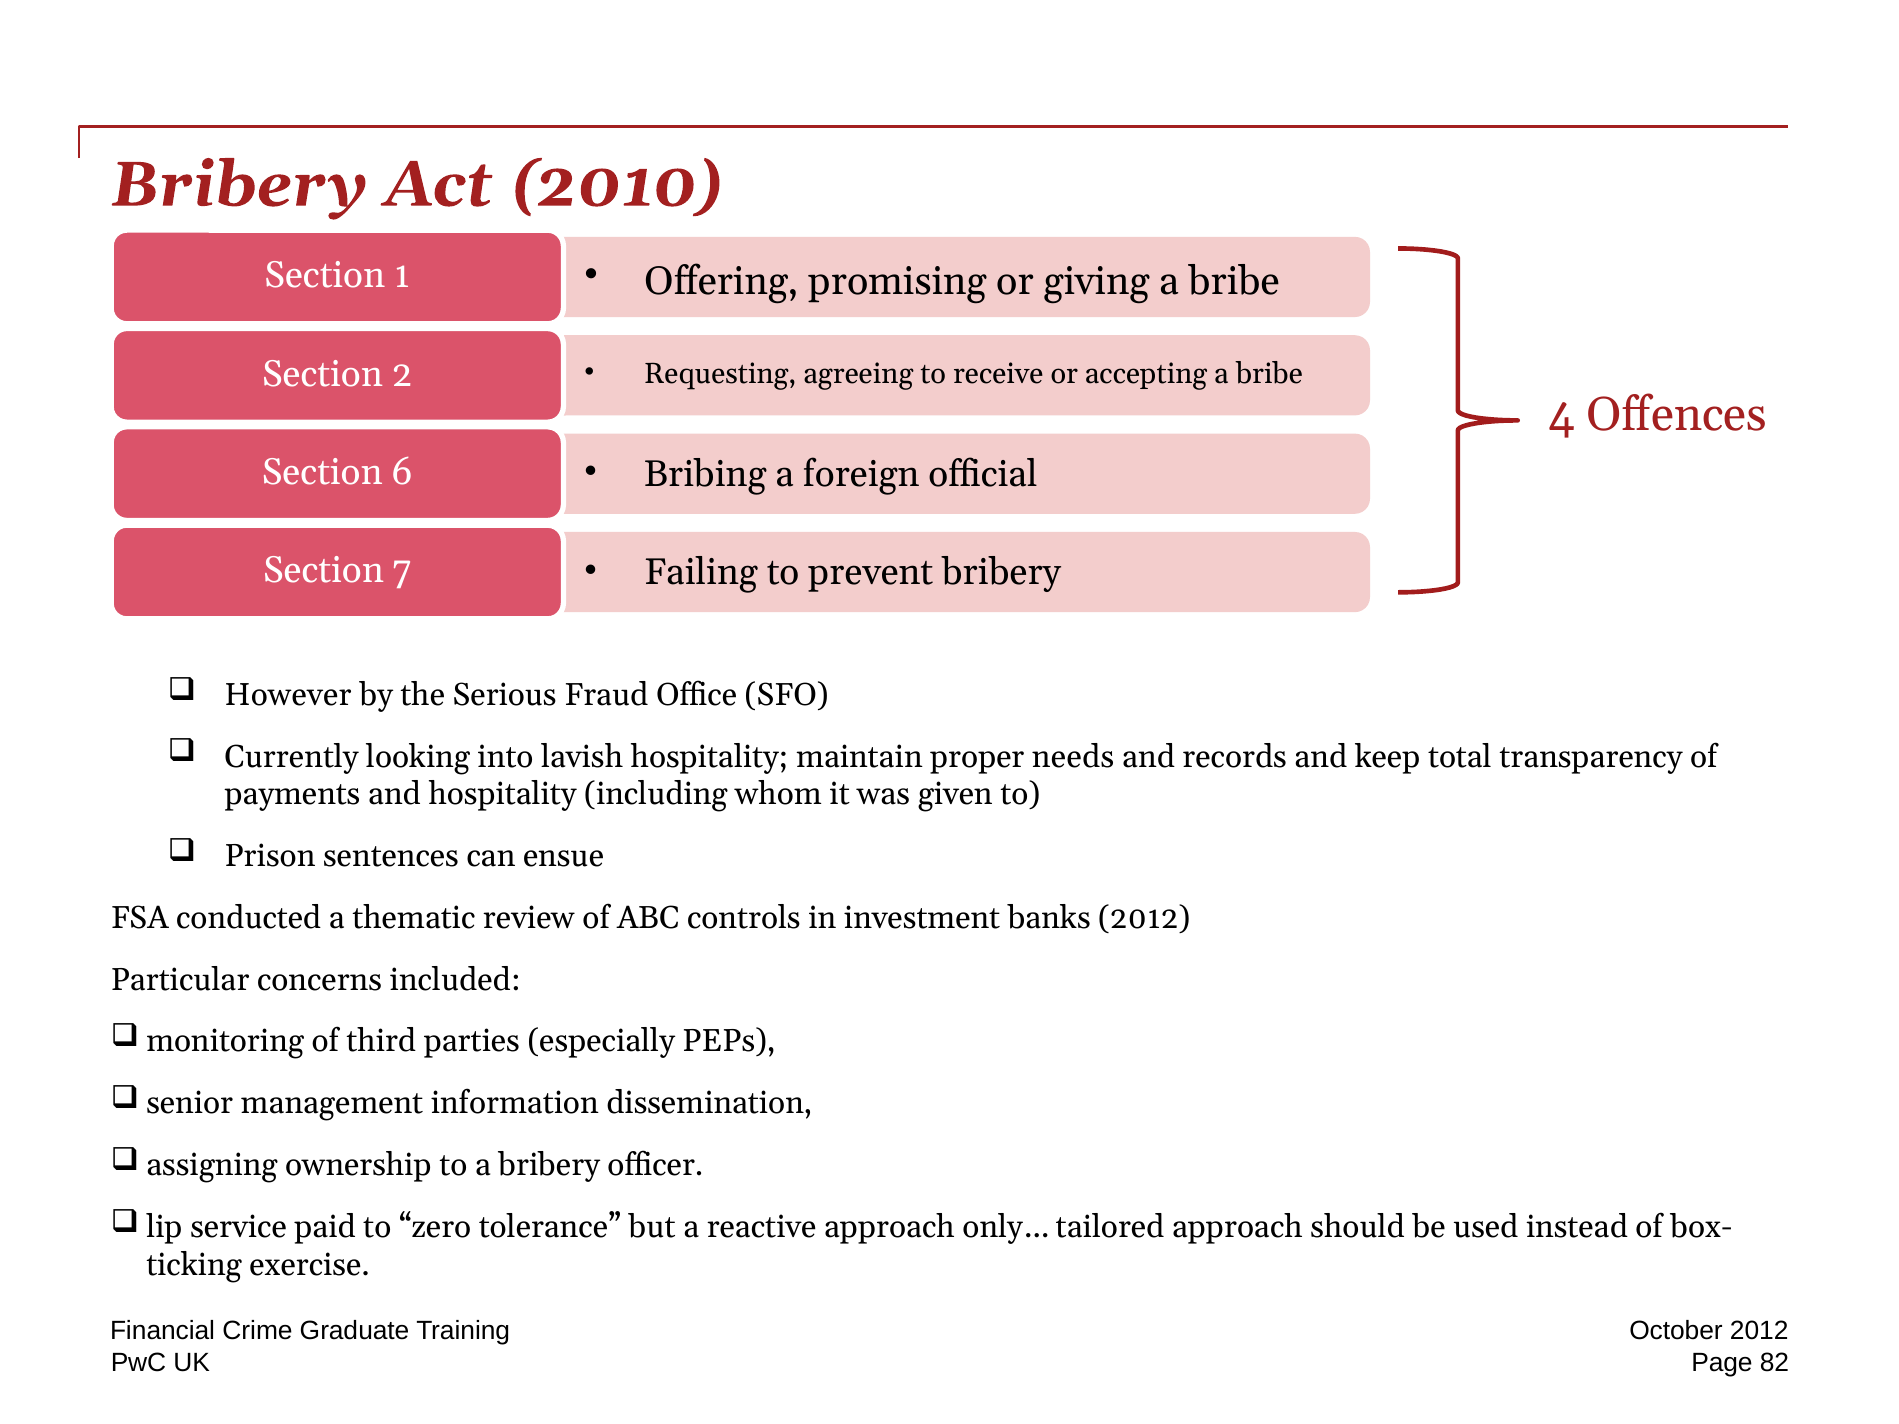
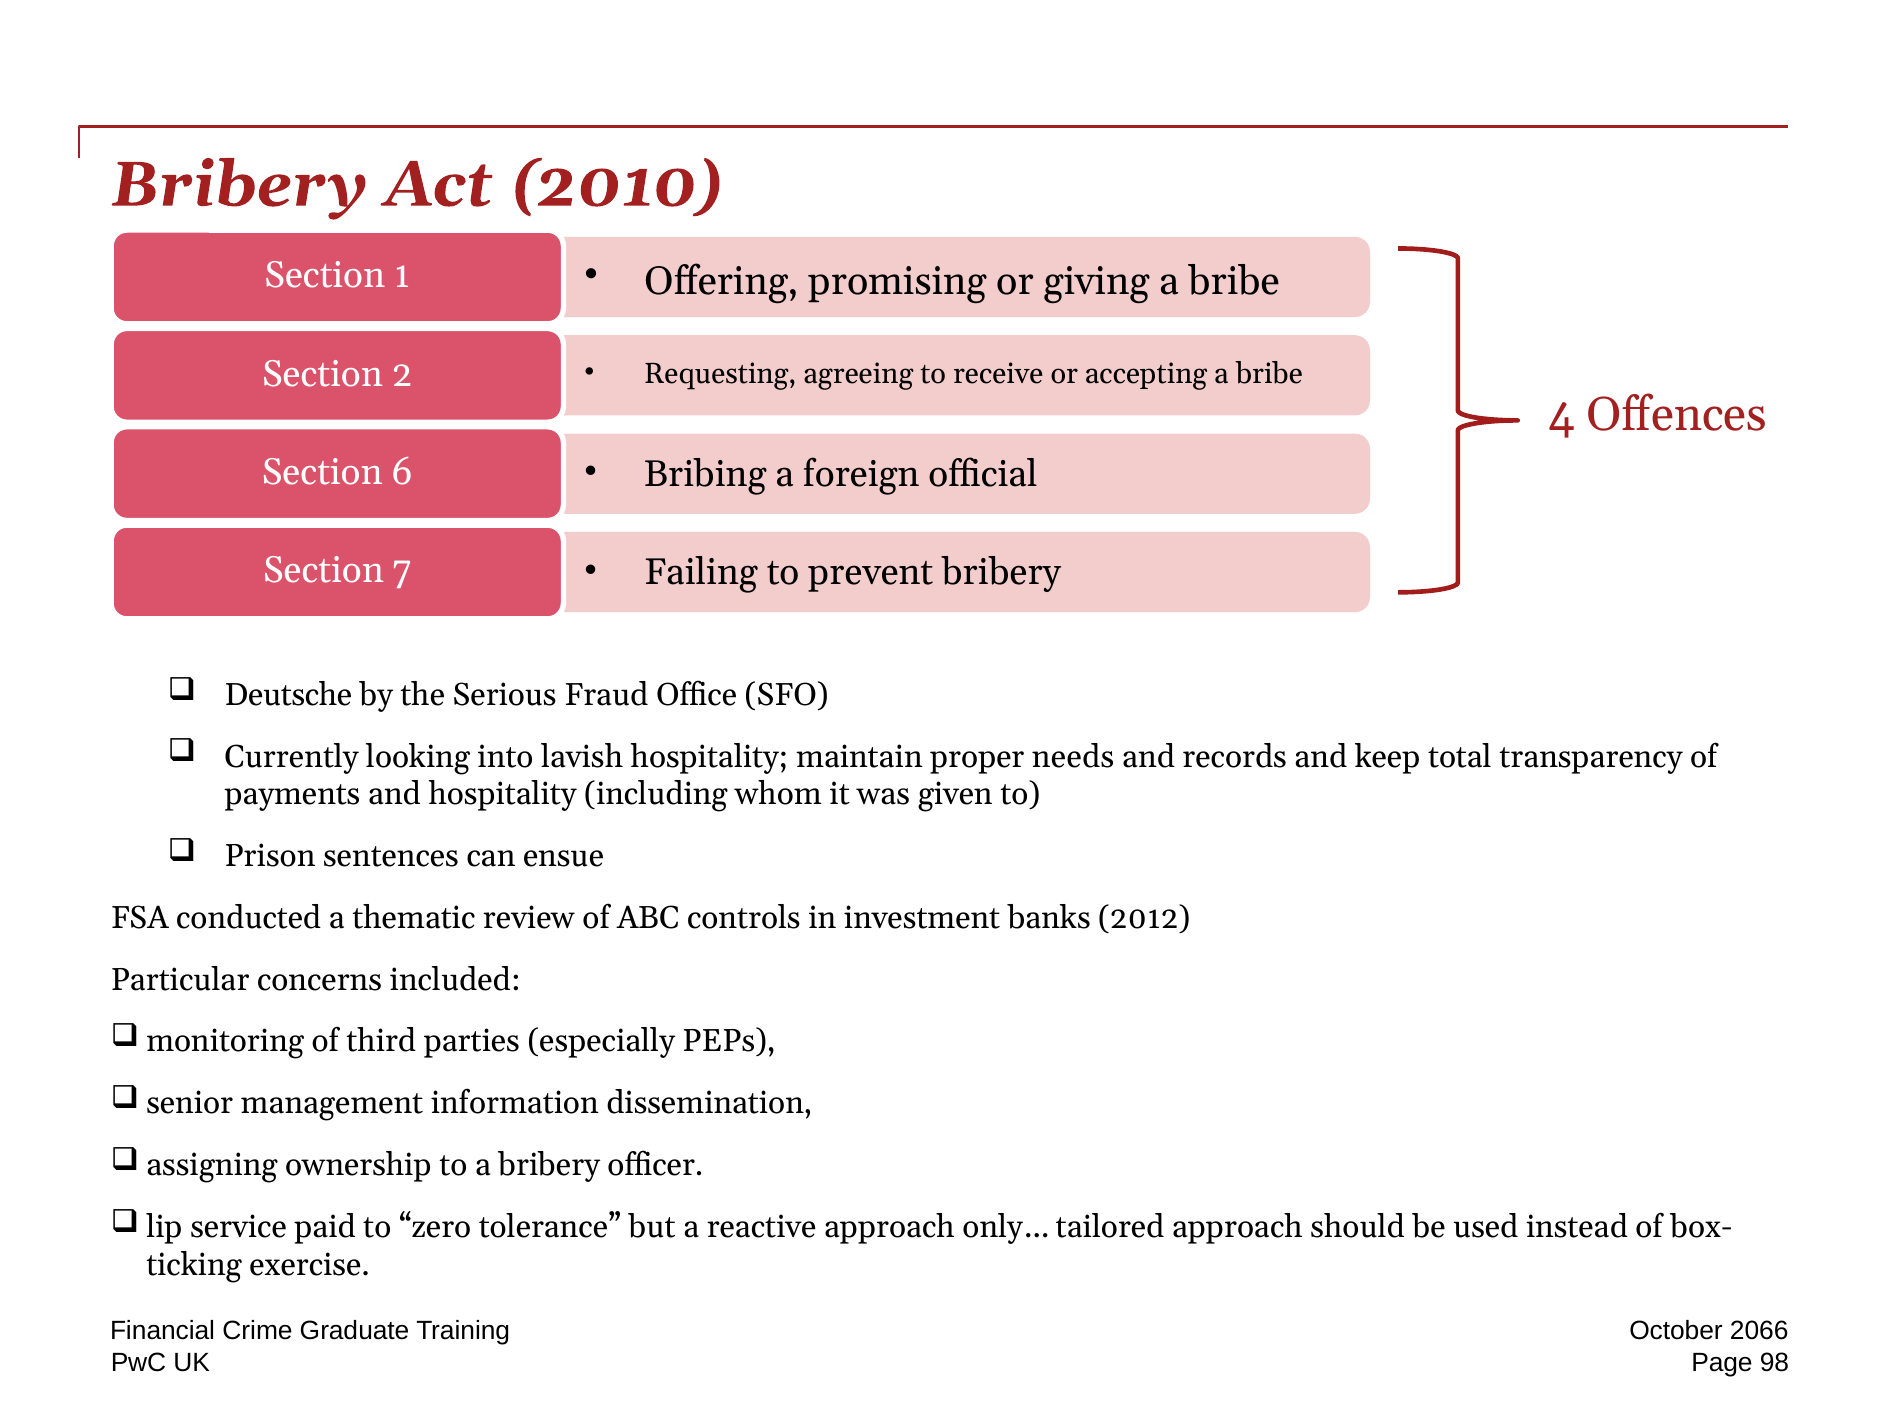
However: However -> Deutsche
October 2012: 2012 -> 2066
82: 82 -> 98
